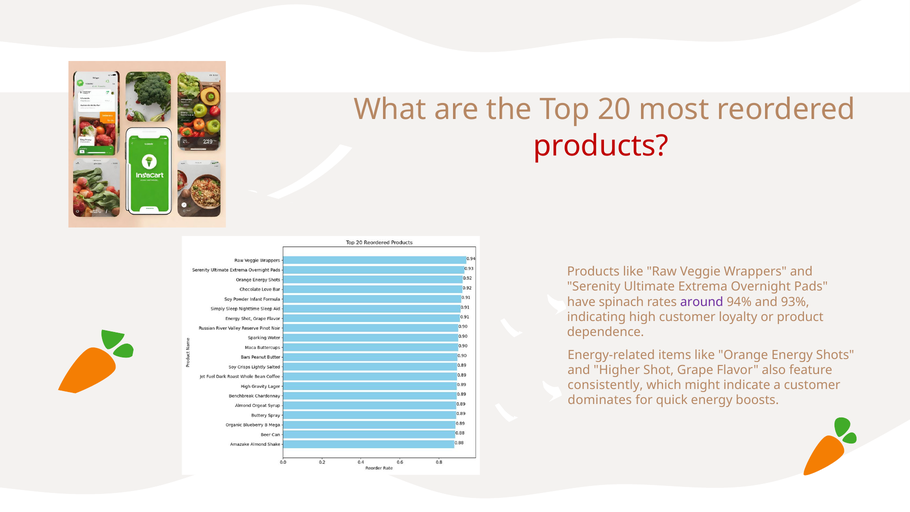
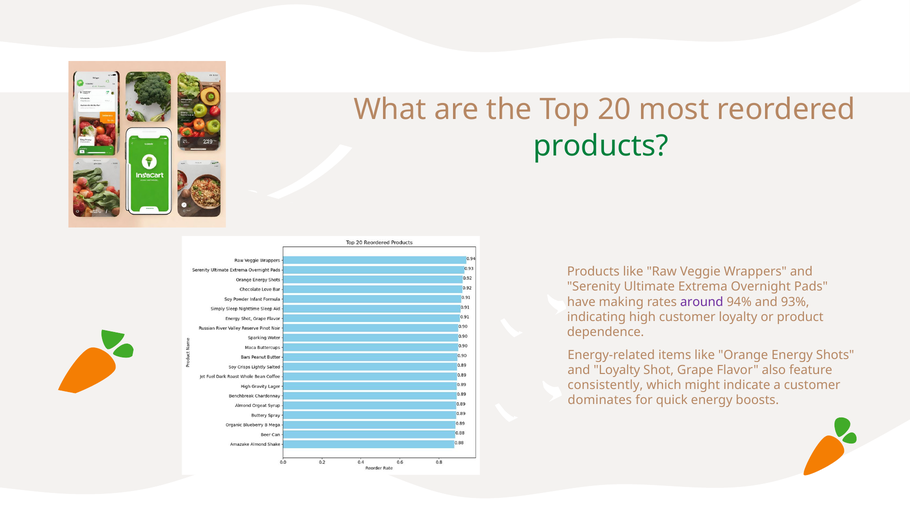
products at (601, 146) colour: red -> green
spinach: spinach -> making
and Higher: Higher -> Loyalty
